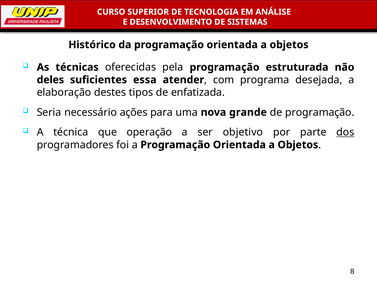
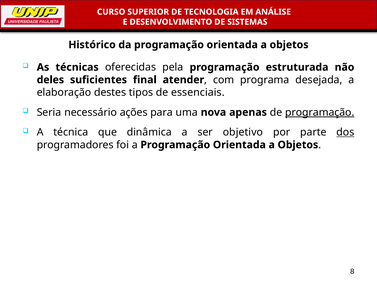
essa: essa -> final
enfatizada: enfatizada -> essenciais
grande: grande -> apenas
programação at (320, 112) underline: none -> present
operação: operação -> dinâmica
